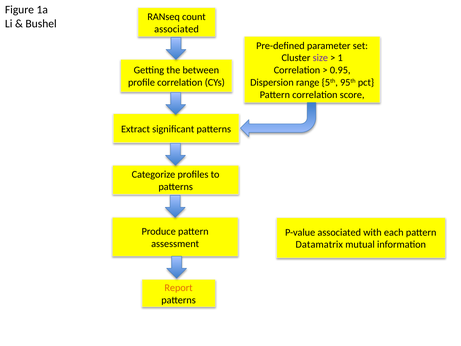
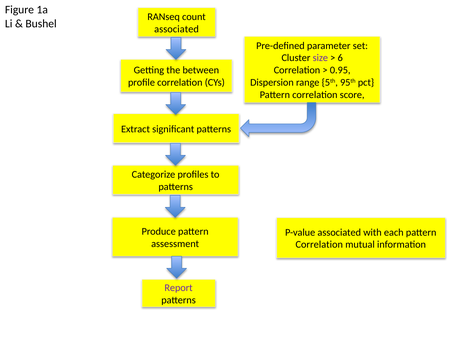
1: 1 -> 6
Datamatrix at (319, 244): Datamatrix -> Correlation
Report colour: orange -> purple
